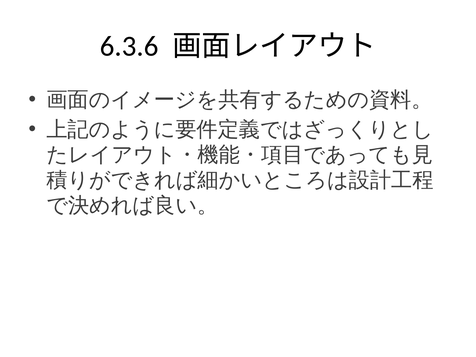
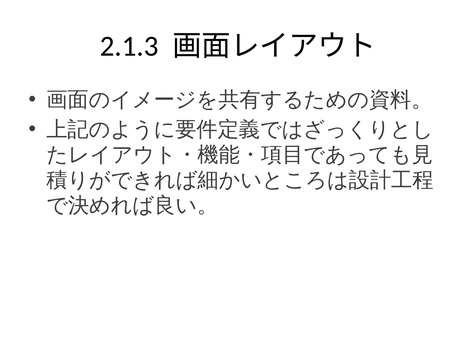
6.3.6: 6.3.6 -> 2.1.3
